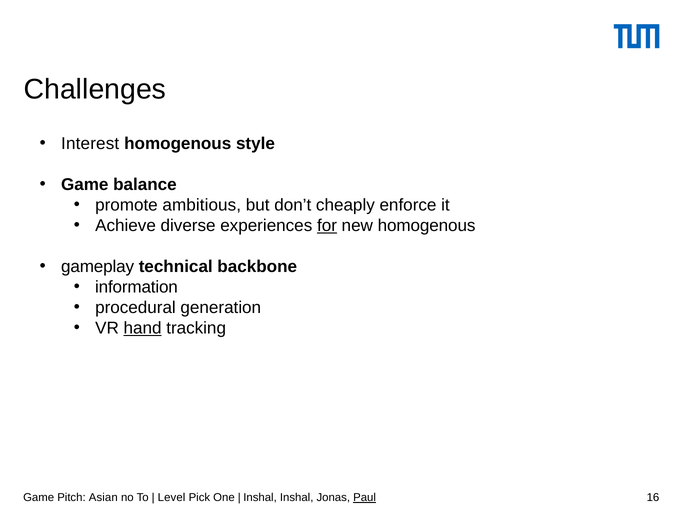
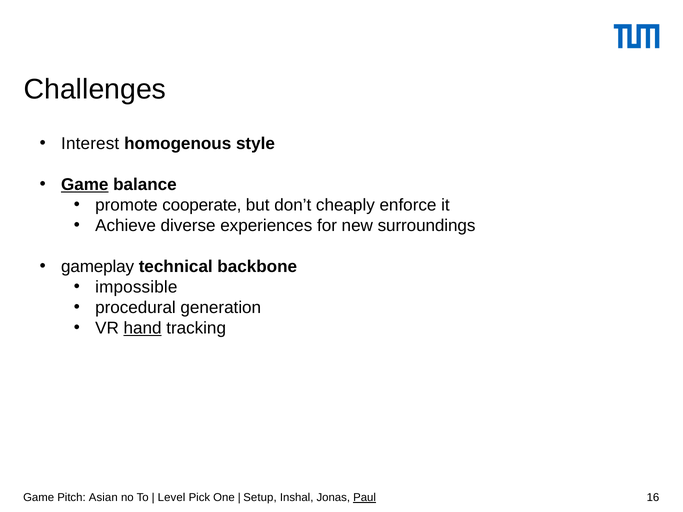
Game at (85, 185) underline: none -> present
ambitious: ambitious -> cooperate
for underline: present -> none
new homogenous: homogenous -> surroundings
information: information -> impossible
Inshal at (260, 498): Inshal -> Setup
